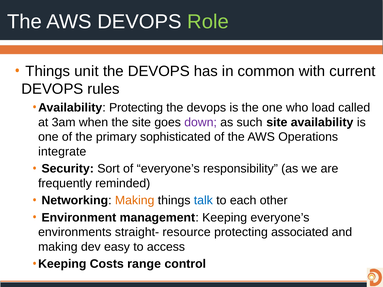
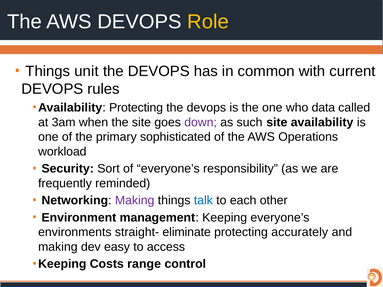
Role colour: light green -> yellow
load: load -> data
integrate: integrate -> workload
Making at (135, 201) colour: orange -> purple
resource: resource -> eliminate
associated: associated -> accurately
